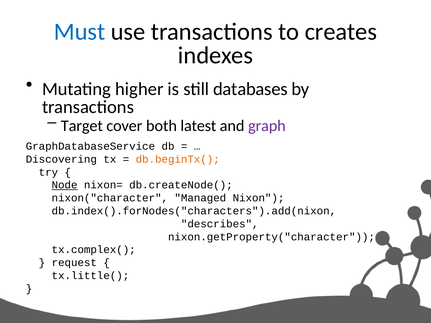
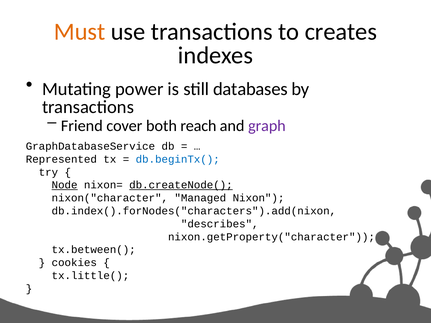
Must colour: blue -> orange
higher: higher -> power
Target: Target -> Friend
latest: latest -> reach
Discovering: Discovering -> Represented
db.beginTx( colour: orange -> blue
db.createNode( underline: none -> present
tx.complex(: tx.complex( -> tx.between(
request: request -> cookies
